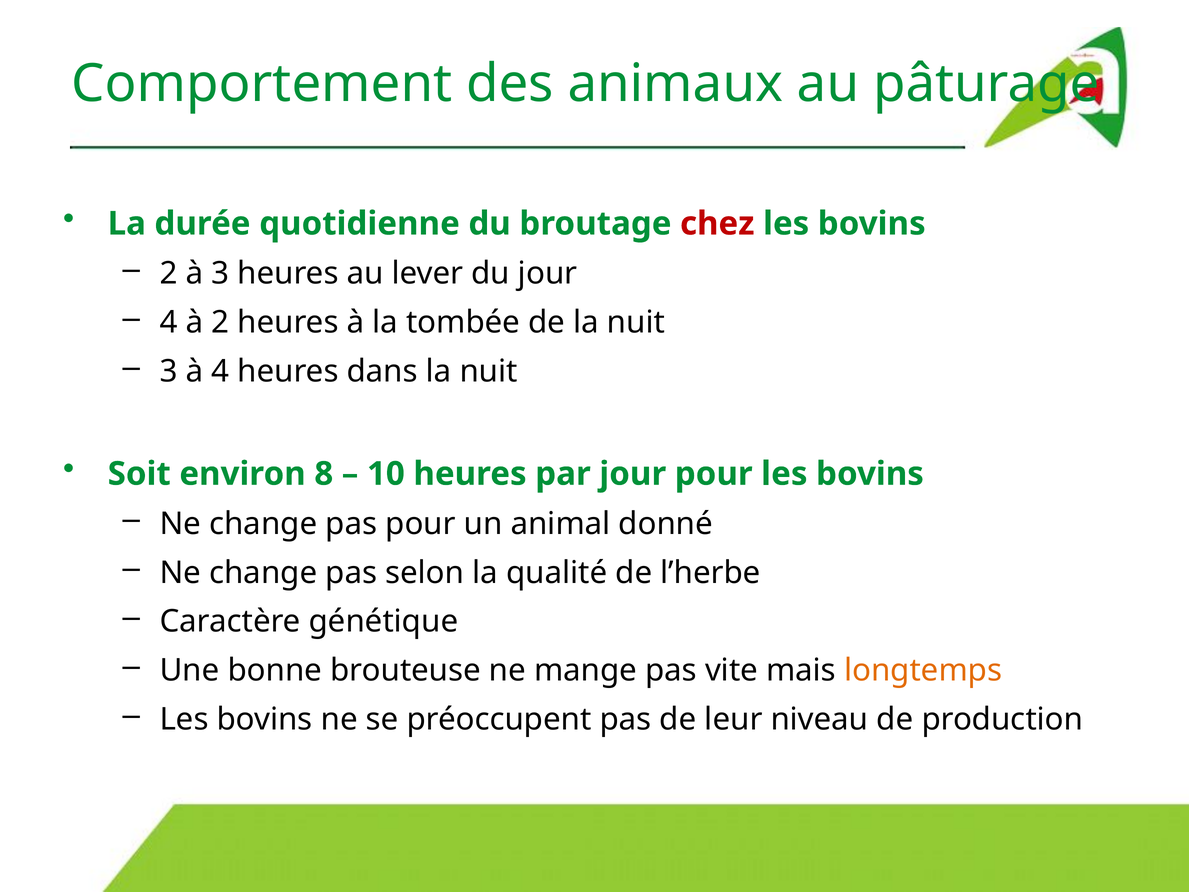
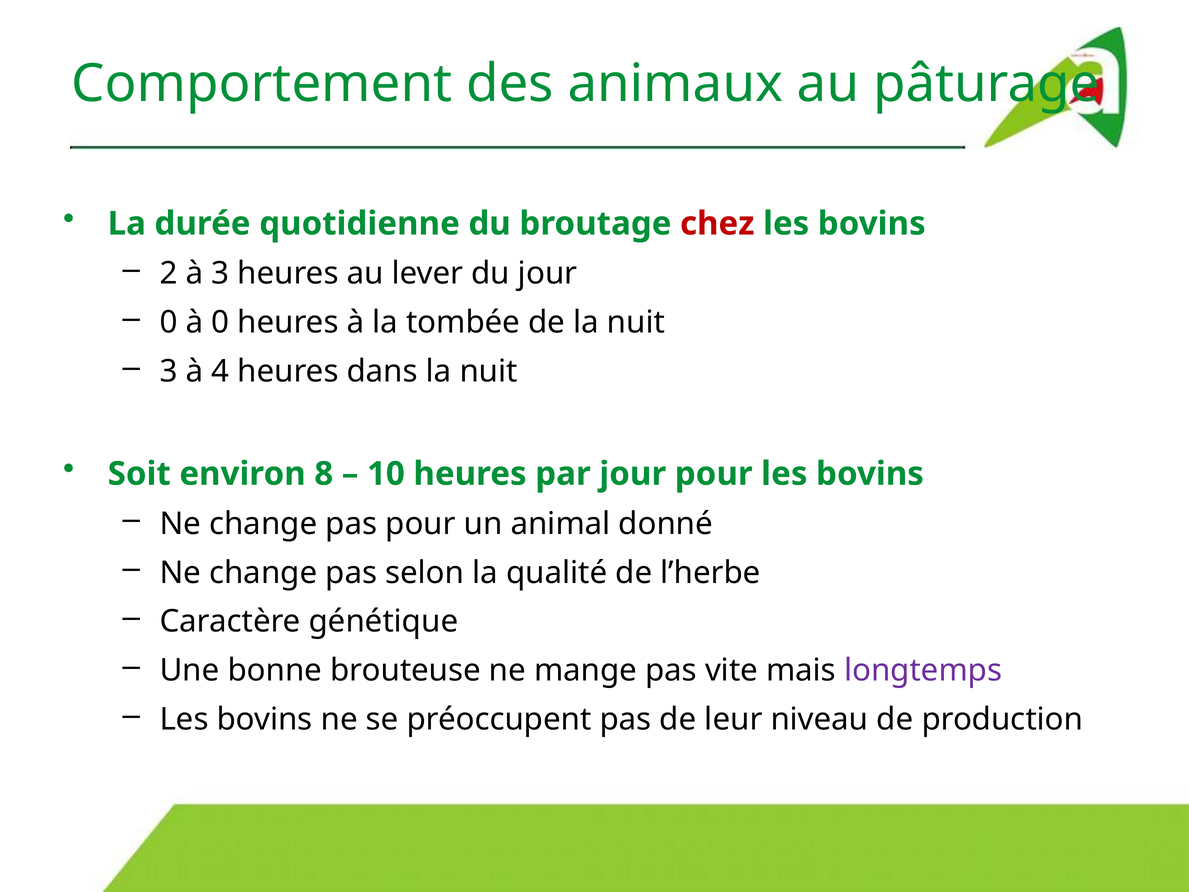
4 at (169, 322): 4 -> 0
à 2: 2 -> 0
longtemps colour: orange -> purple
